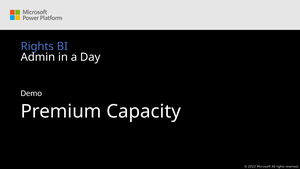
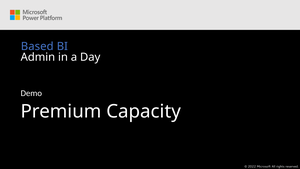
Rights at (37, 46): Rights -> Based
